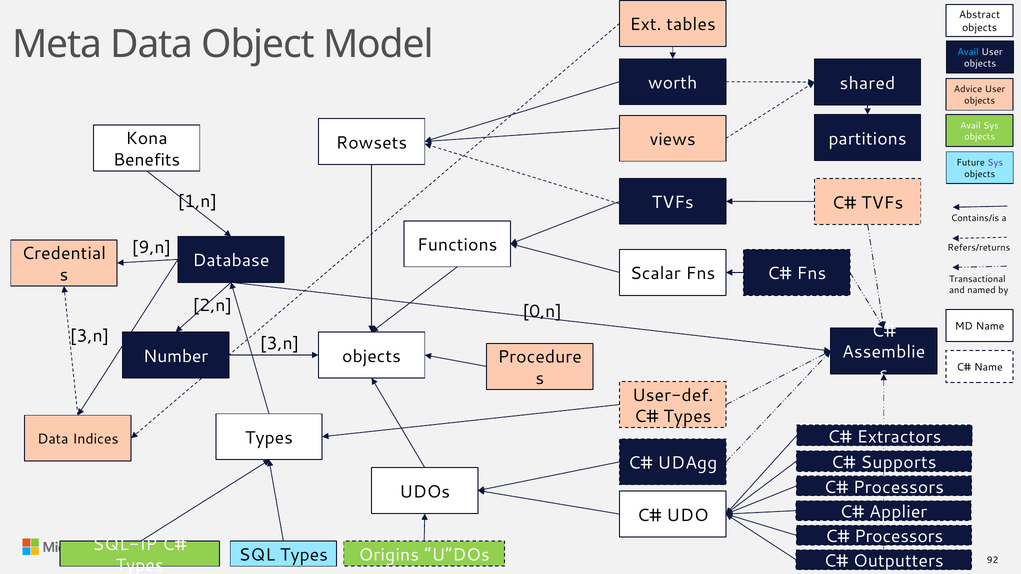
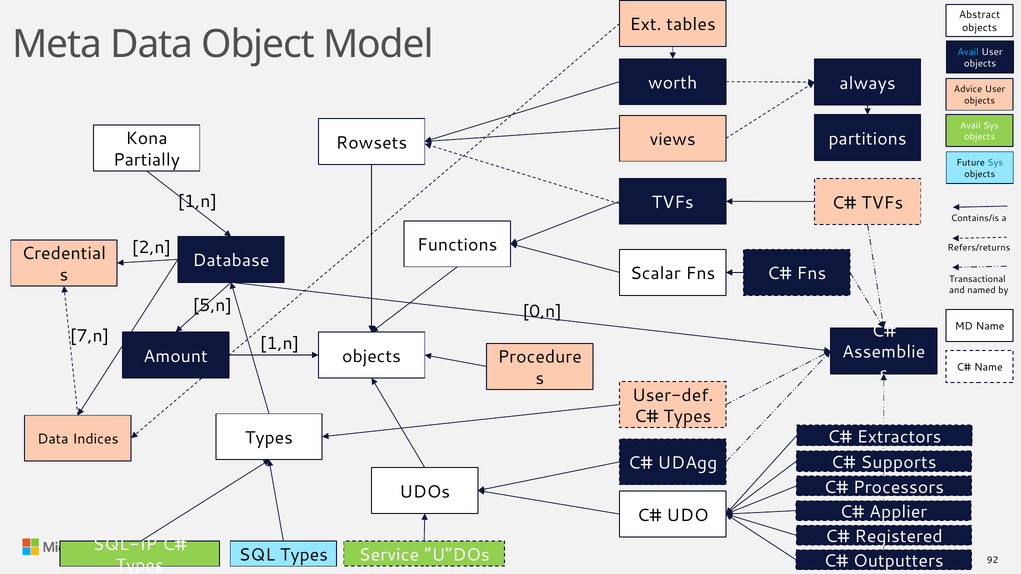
shared: shared -> always
Benefits: Benefits -> Partially
Sys at (995, 163) colour: purple -> blue
9,n: 9,n -> 2,n
2,n: 2,n -> 5,n
3,n at (90, 336): 3,n -> 7,n
3,n at (280, 344): 3,n -> 1,n
Number: Number -> Amount
Processors at (899, 537): Processors -> Registered
Origins: Origins -> Service
